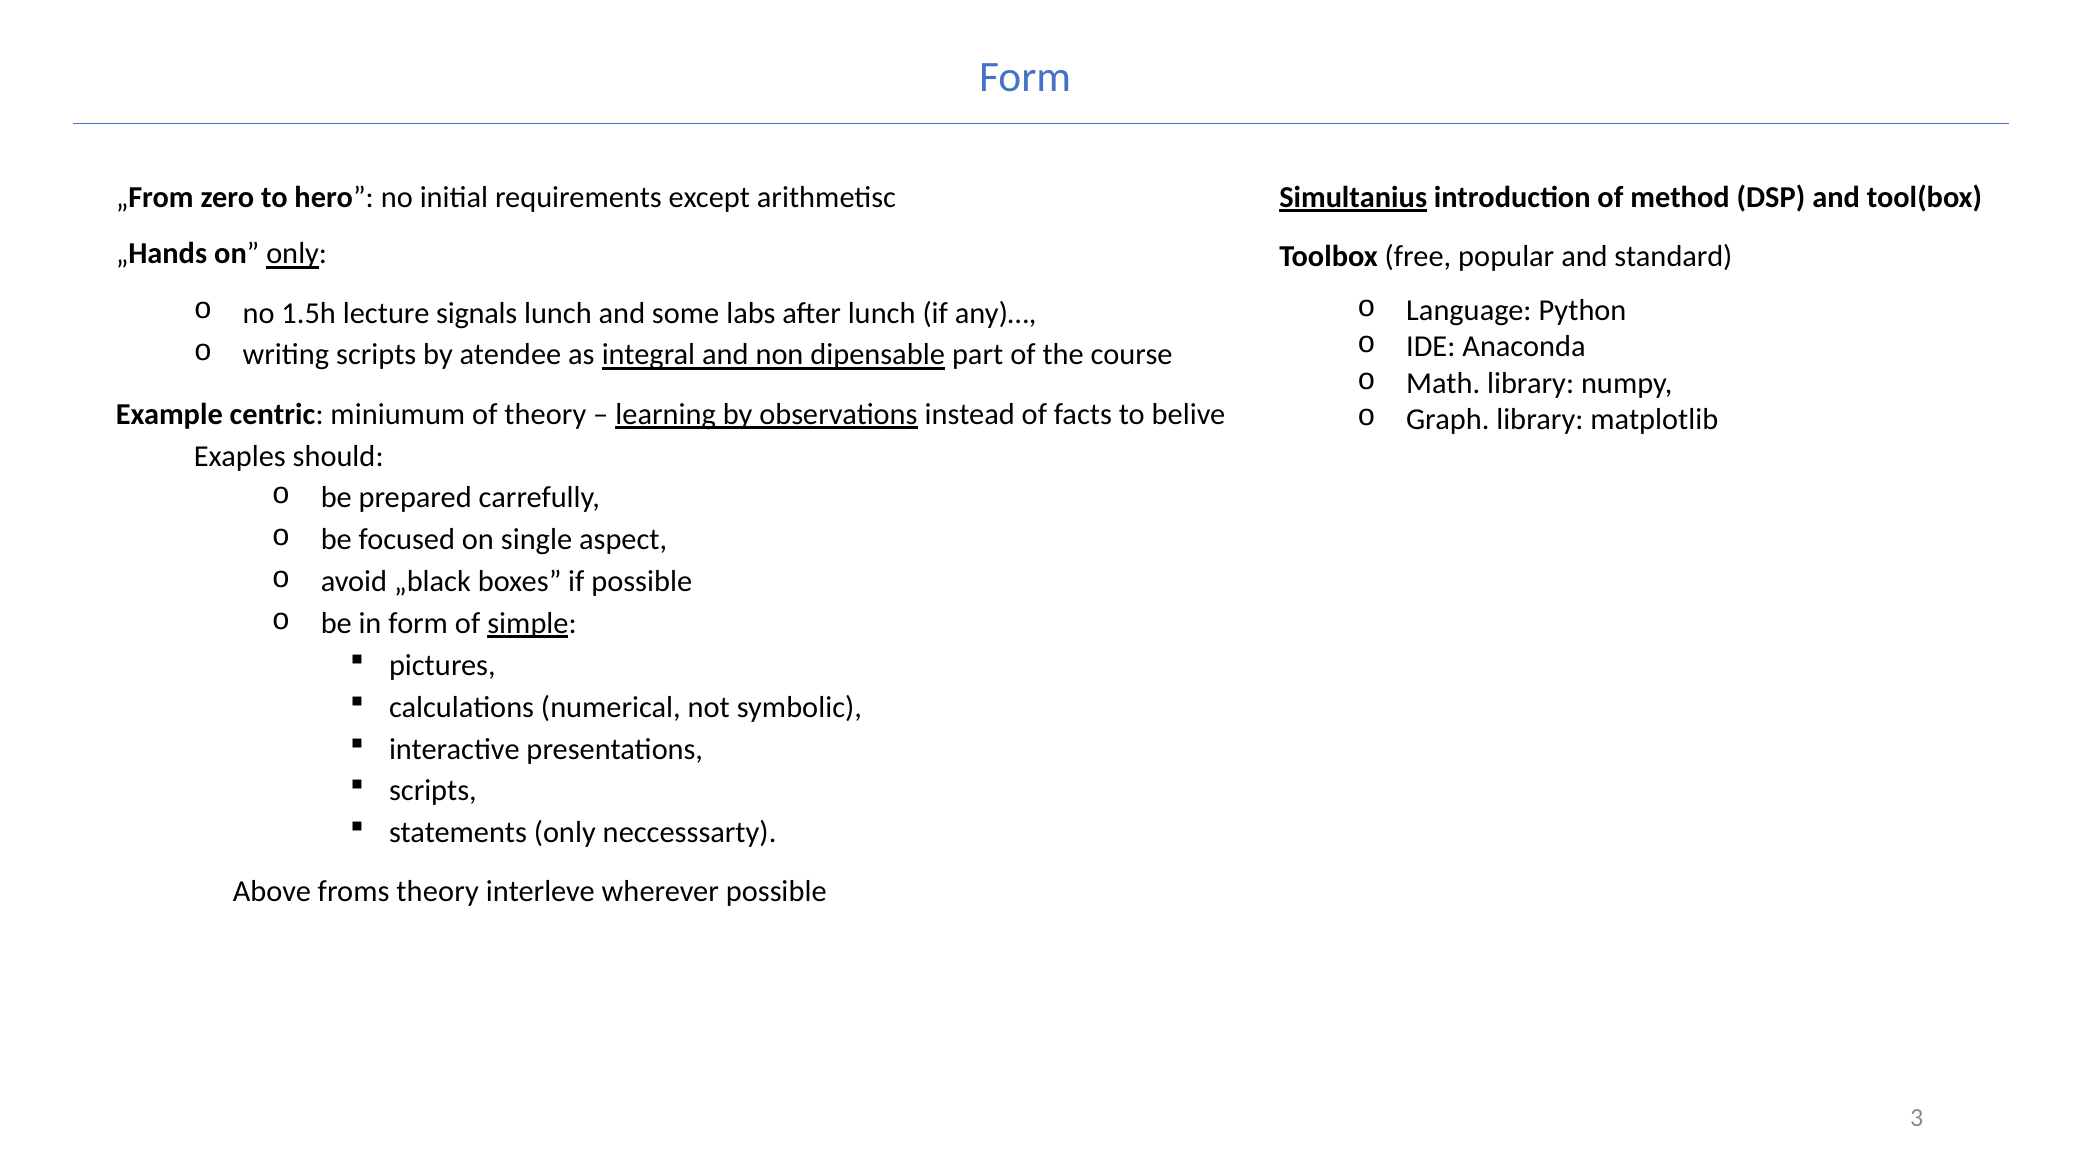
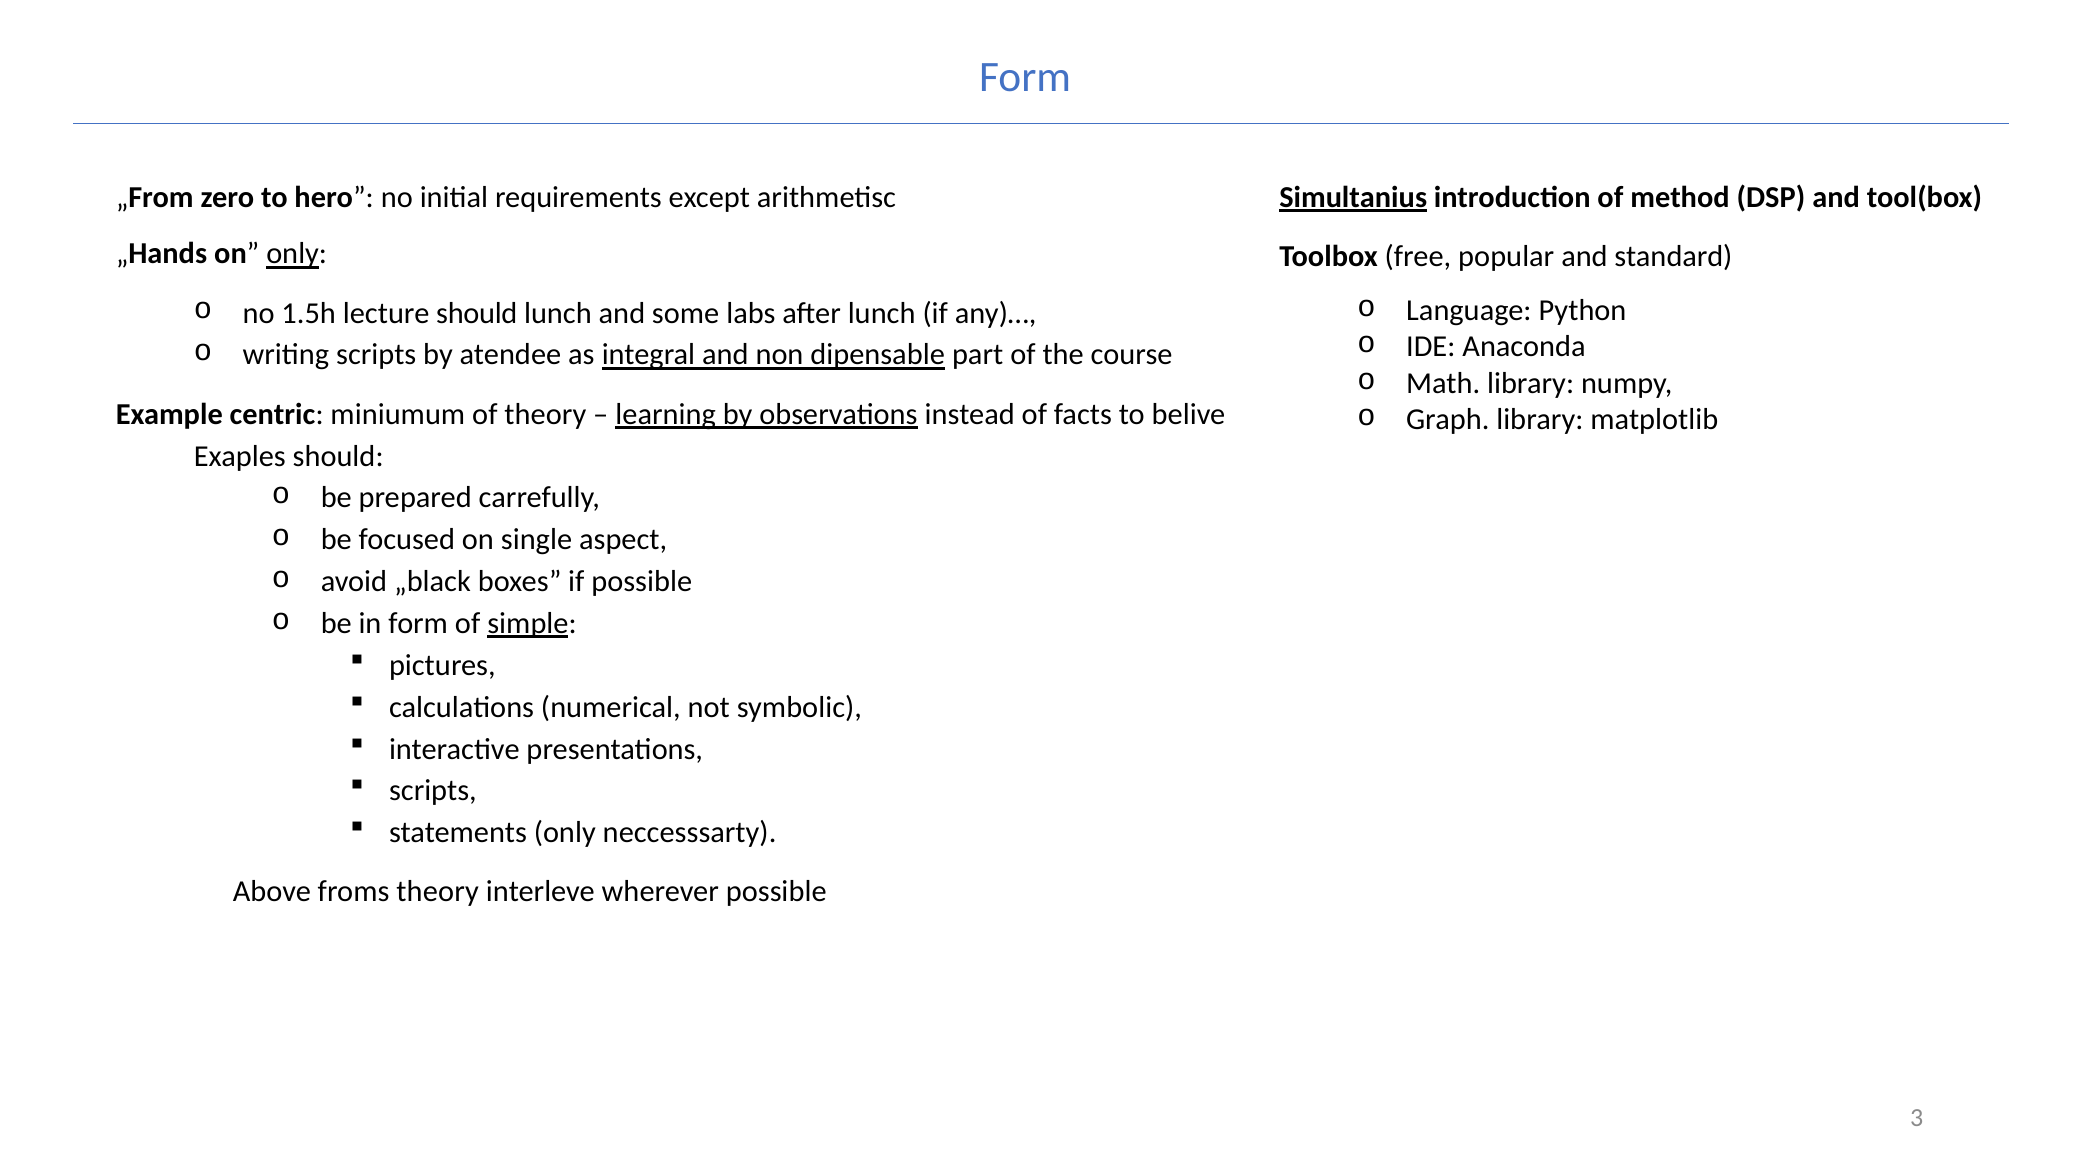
lecture signals: signals -> should
